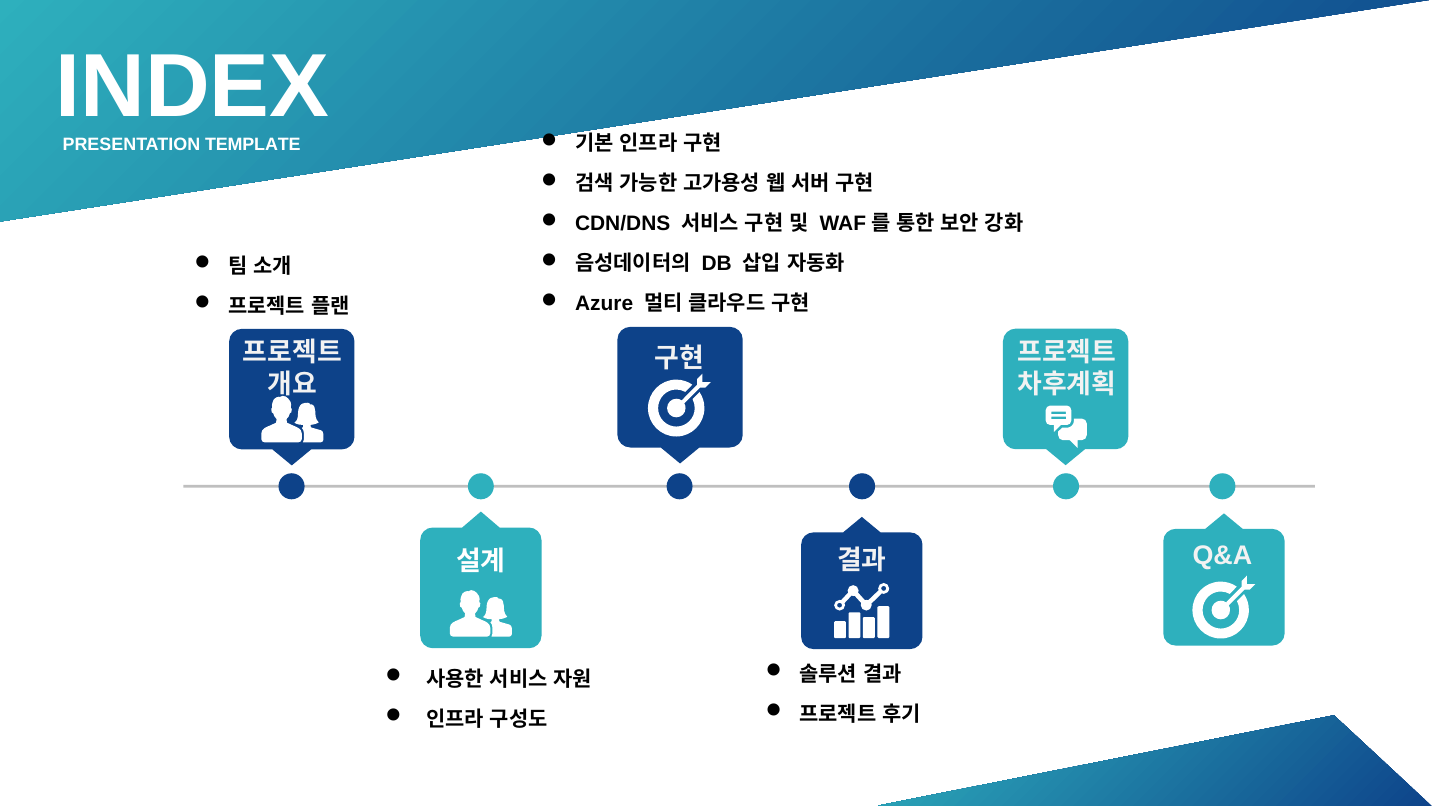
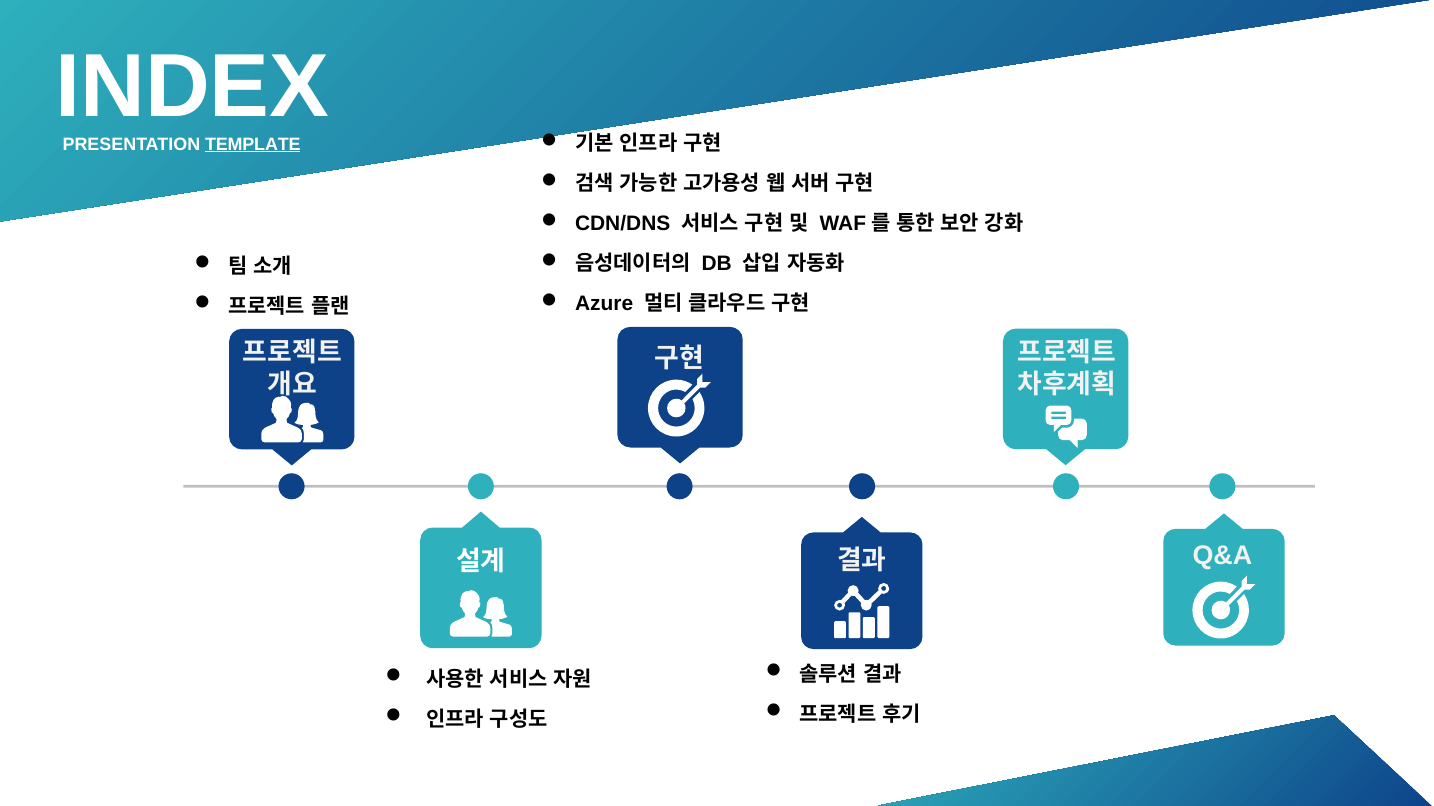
TEMPLATE underline: none -> present
